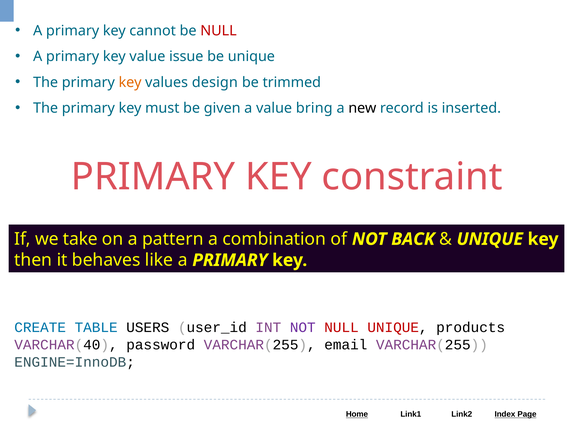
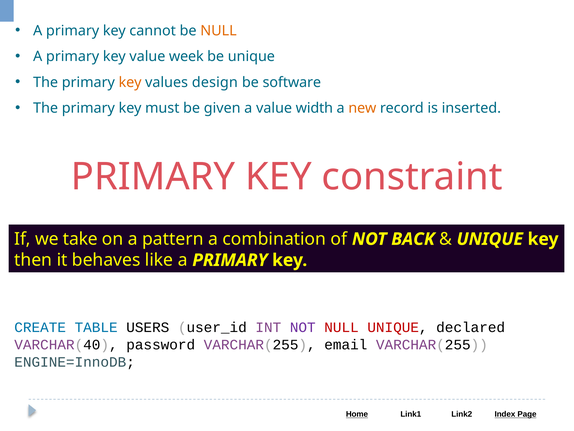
NULL at (218, 31) colour: red -> orange
issue: issue -> week
trimmed: trimmed -> software
bring: bring -> width
new colour: black -> orange
products: products -> declared
